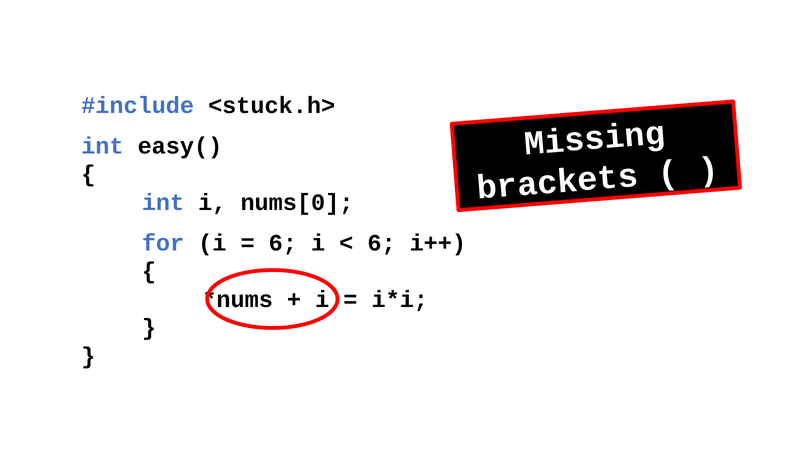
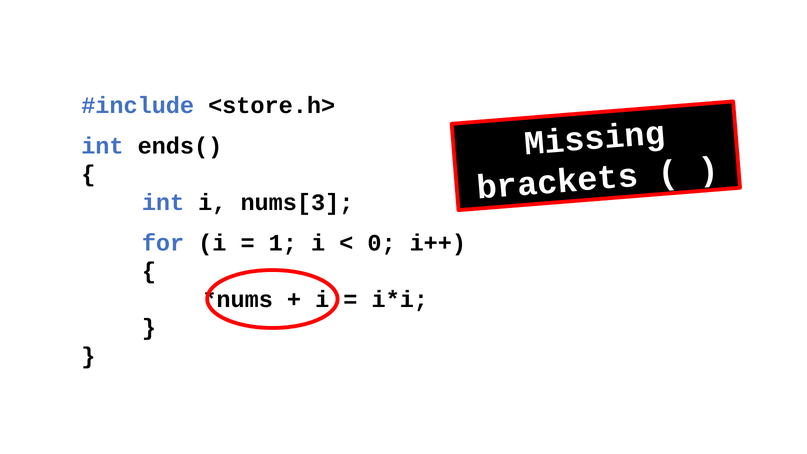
<stuck.h>: <stuck.h> -> <store.h>
easy(: easy( -> ends(
nums[0: nums[0 -> nums[3
6 at (283, 243): 6 -> 1
6 at (382, 243): 6 -> 0
